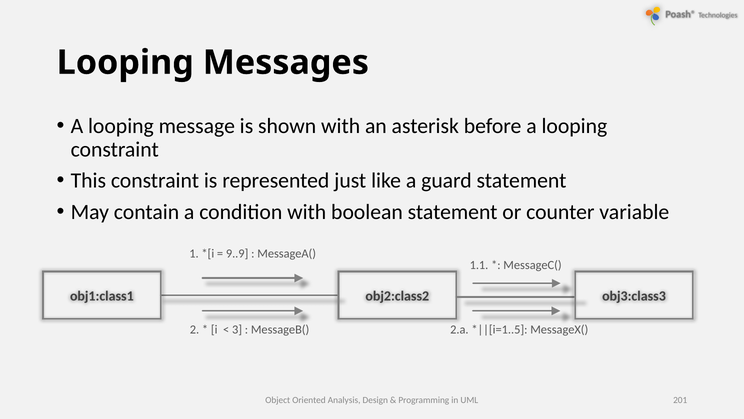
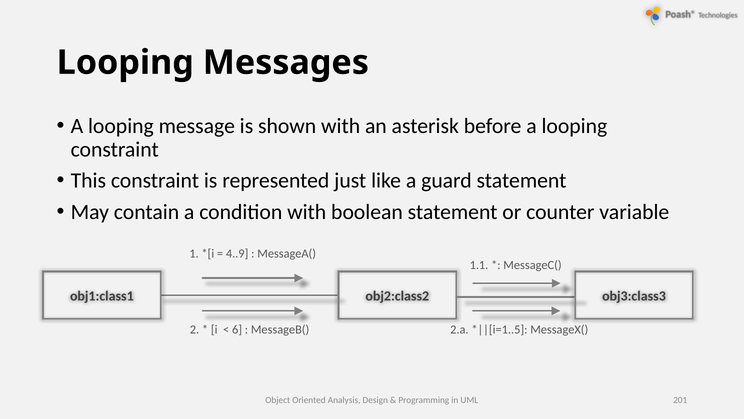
9..9: 9..9 -> 4..9
3: 3 -> 6
